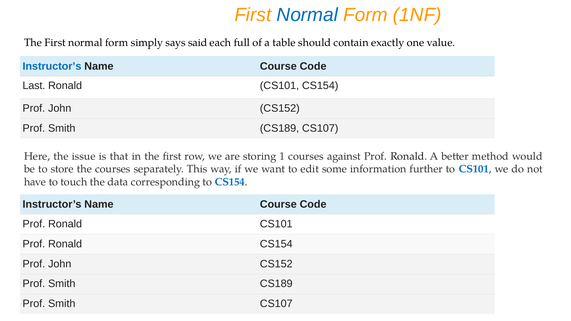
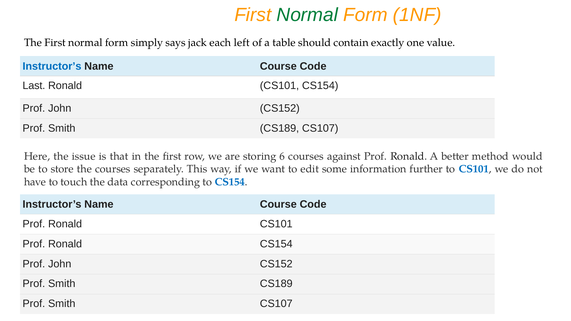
Normal at (307, 15) colour: blue -> green
said: said -> jack
full: full -> left
1: 1 -> 6
